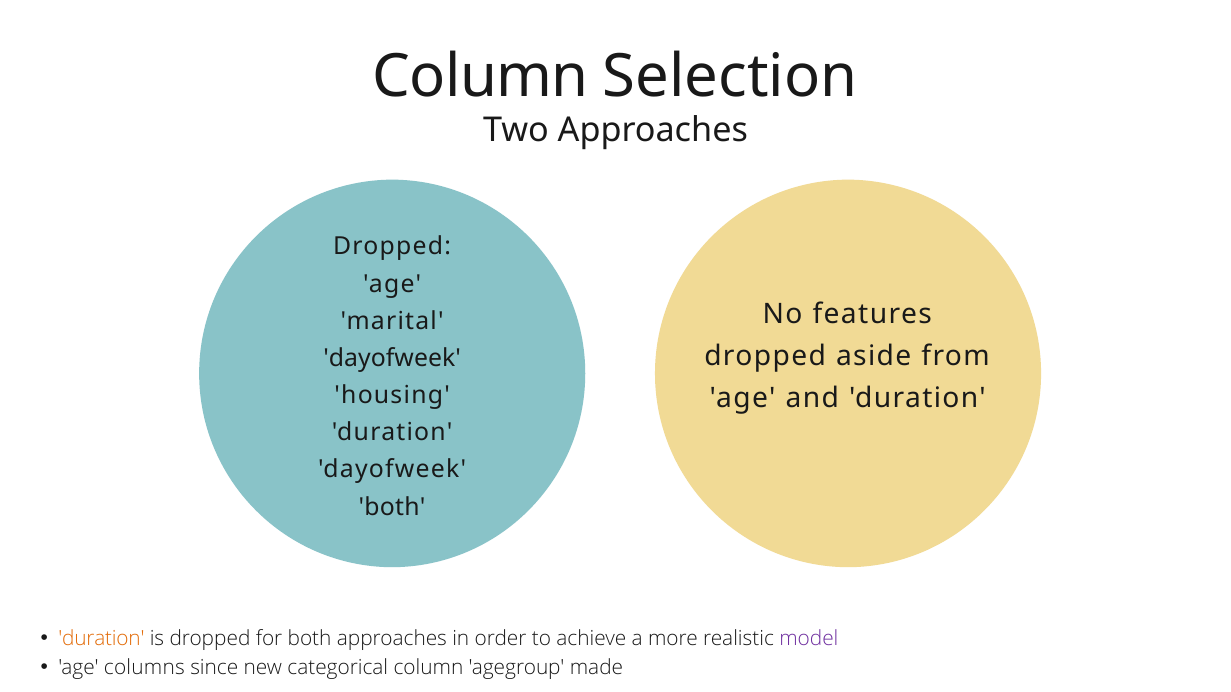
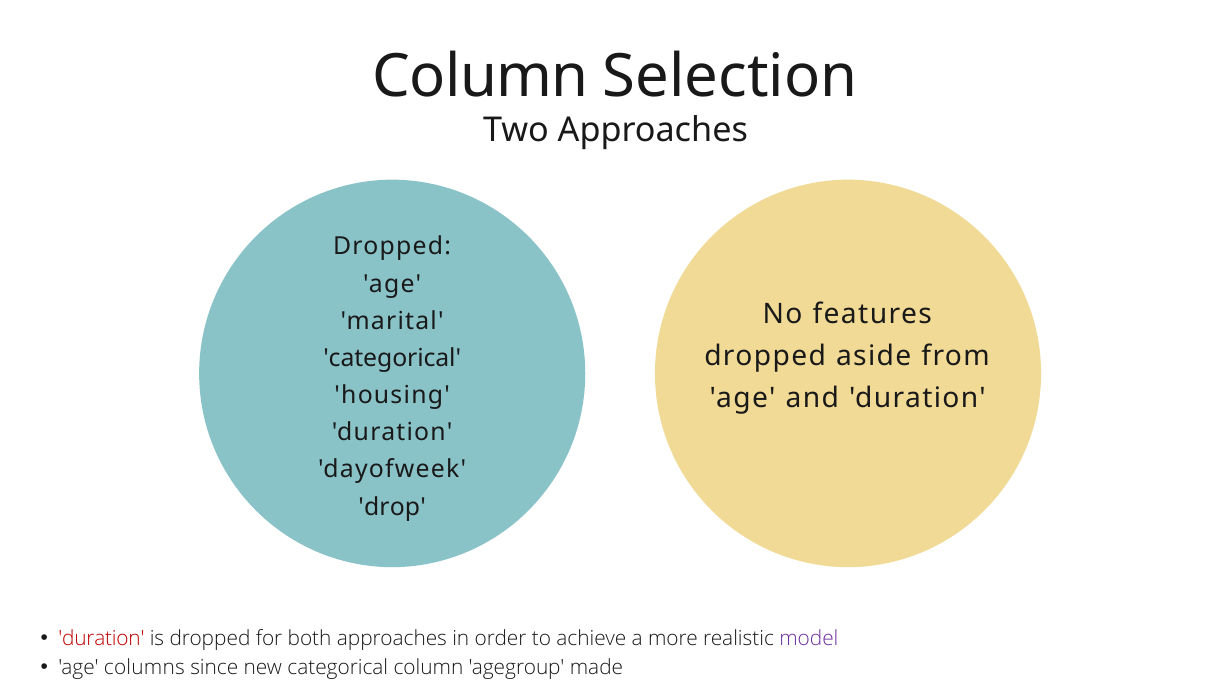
dayofweek at (392, 359): dayofweek -> categorical
both at (392, 507): both -> drop
duration at (101, 639) colour: orange -> red
